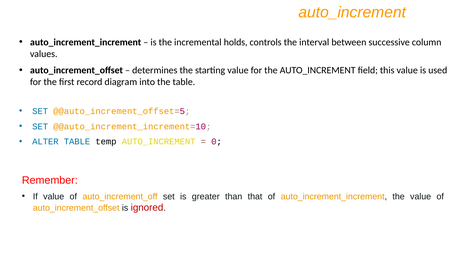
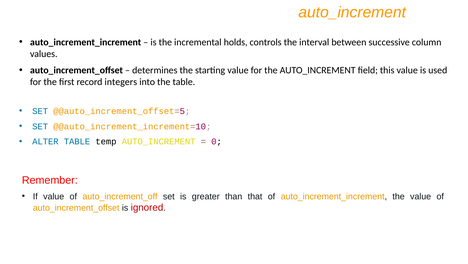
diagram: diagram -> integers
